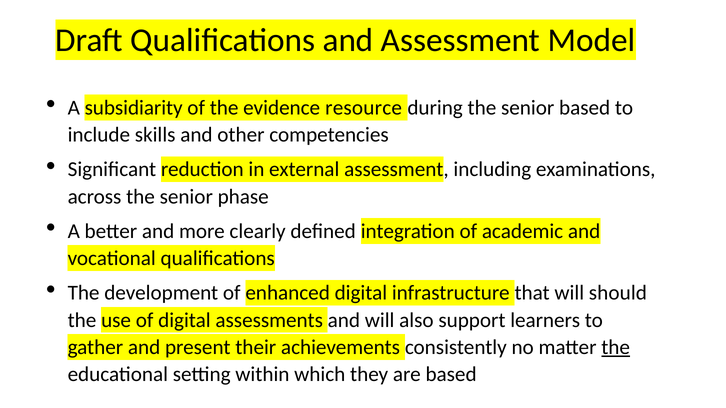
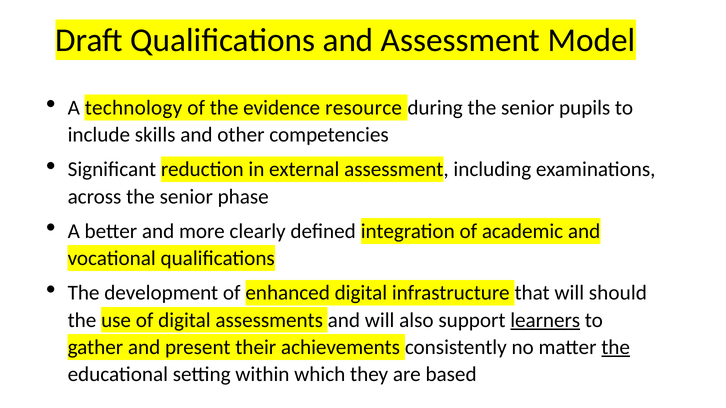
subsidiarity: subsidiarity -> technology
senior based: based -> pupils
learners underline: none -> present
